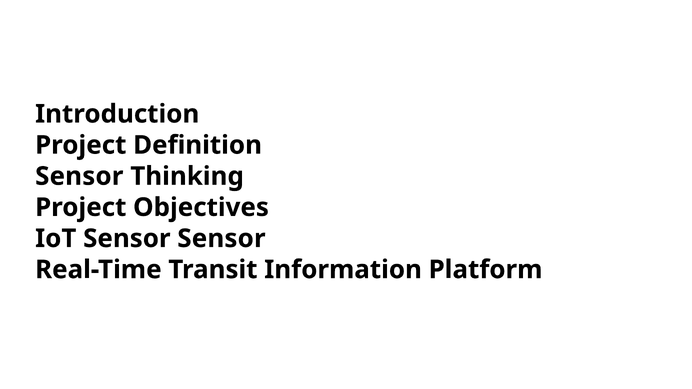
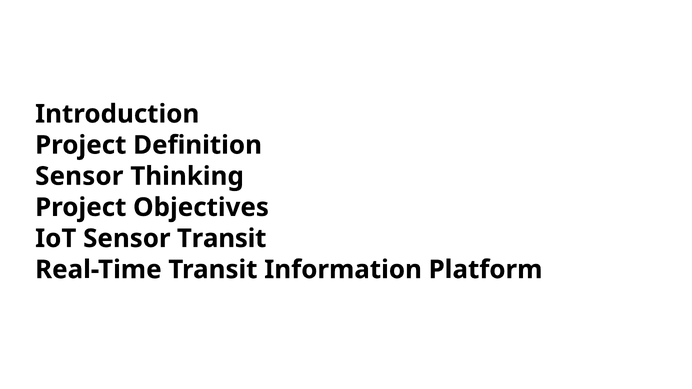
Sensor Sensor: Sensor -> Transit
